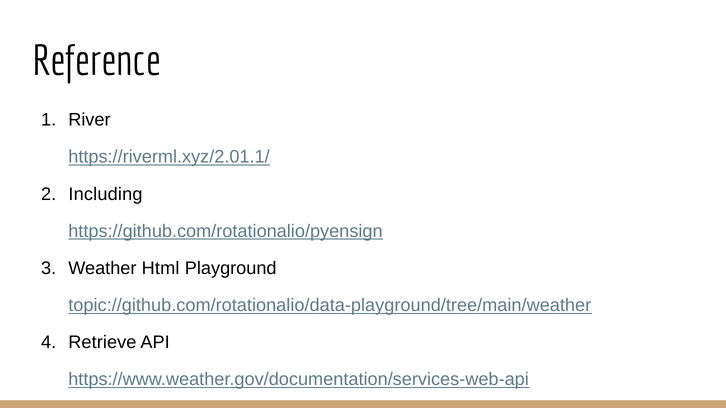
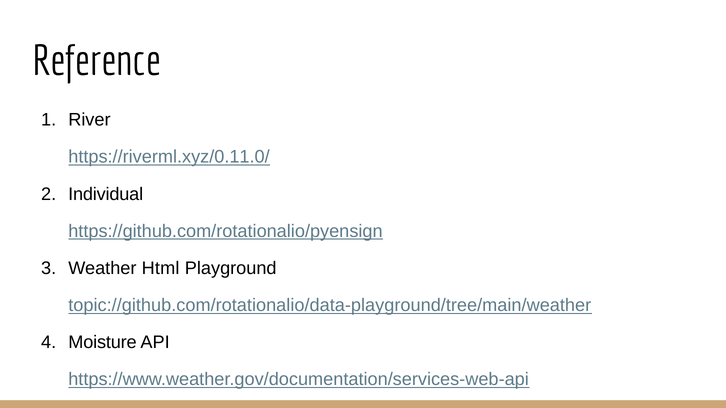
https://riverml.xyz/2.01.1/: https://riverml.xyz/2.01.1/ -> https://riverml.xyz/0.11.0/
Including: Including -> Individual
Retrieve: Retrieve -> Moisture
